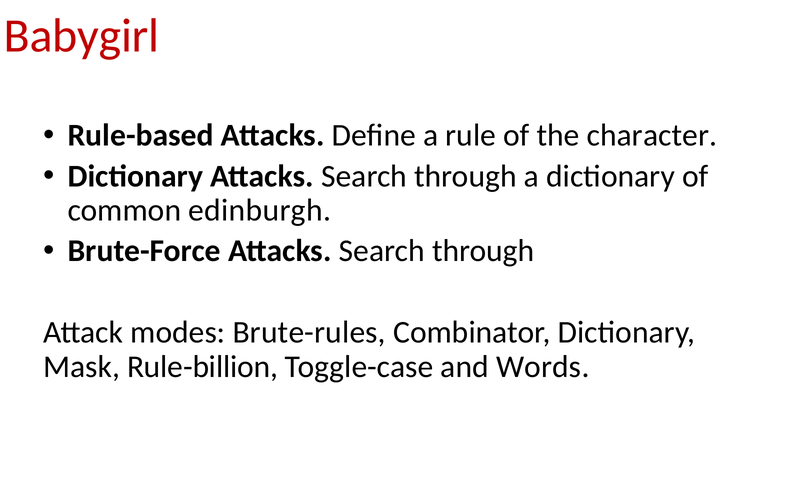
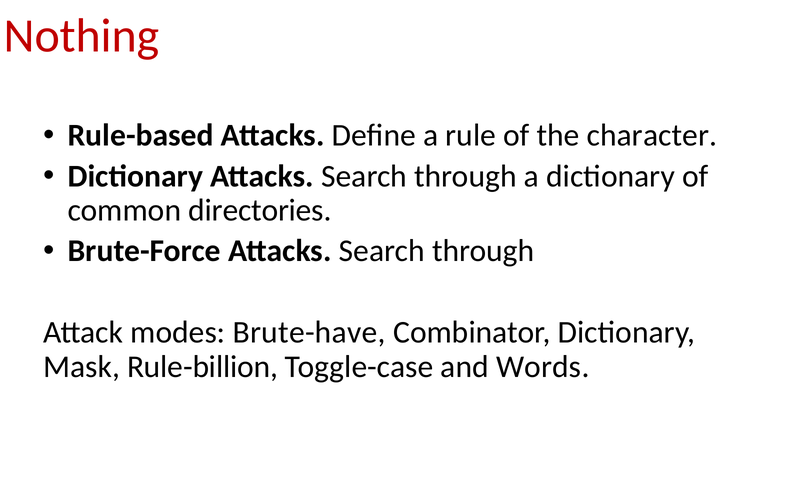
Babygirl: Babygirl -> Nothing
edinburgh: edinburgh -> directories
Brute-rules: Brute-rules -> Brute-have
